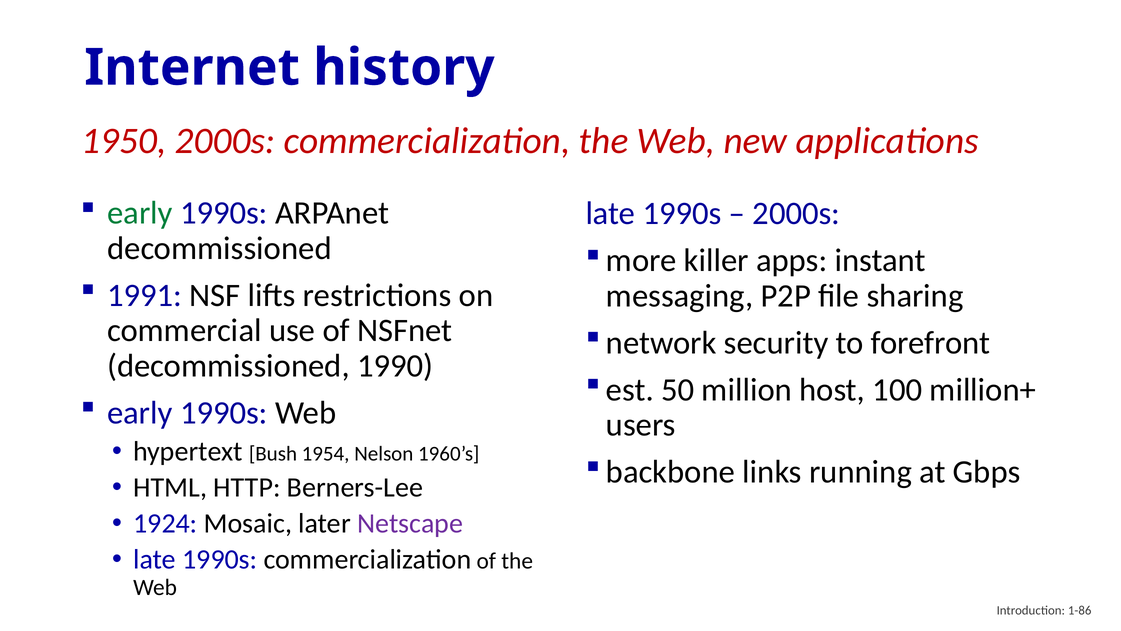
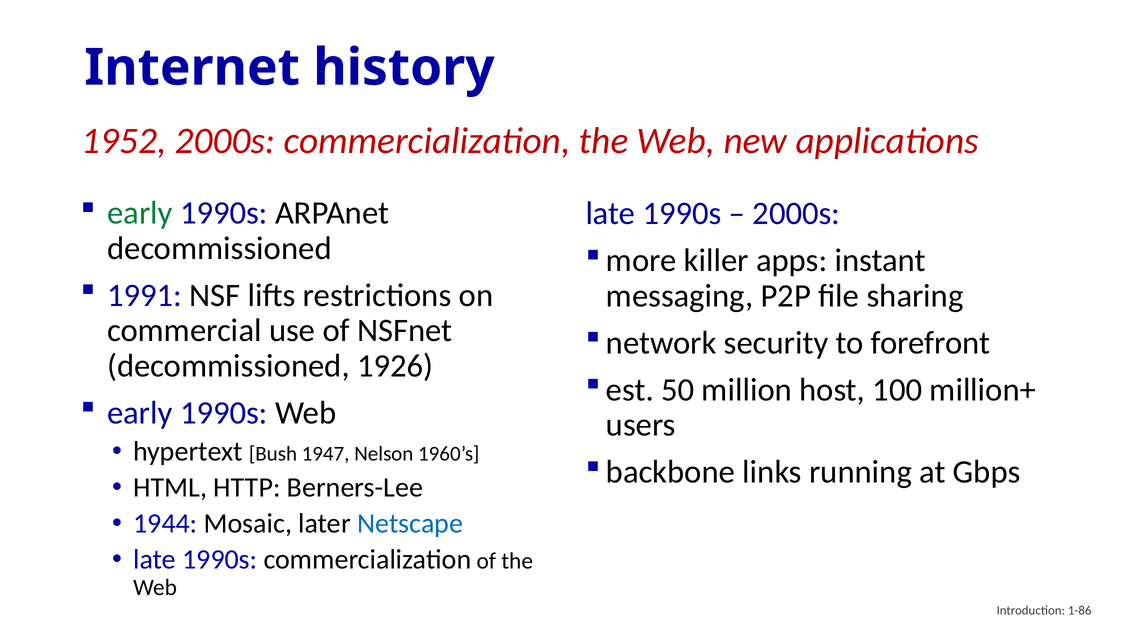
1950: 1950 -> 1952
1990: 1990 -> 1926
1954: 1954 -> 1947
1924: 1924 -> 1944
Netscape colour: purple -> blue
